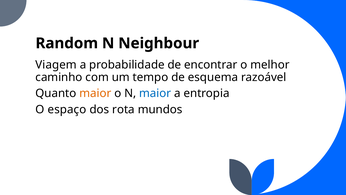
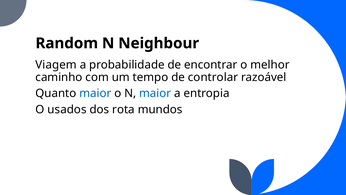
esquema: esquema -> controlar
maior at (95, 93) colour: orange -> blue
espaço: espaço -> usados
